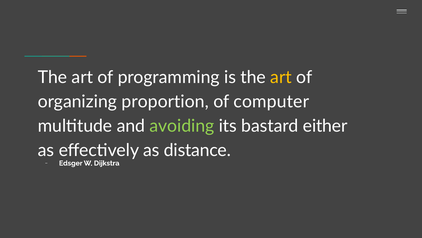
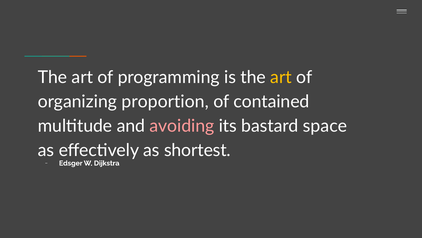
computer: computer -> contained
avoiding colour: light green -> pink
either: either -> space
distance: distance -> shortest
